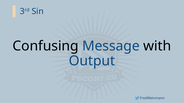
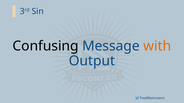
with colour: black -> orange
